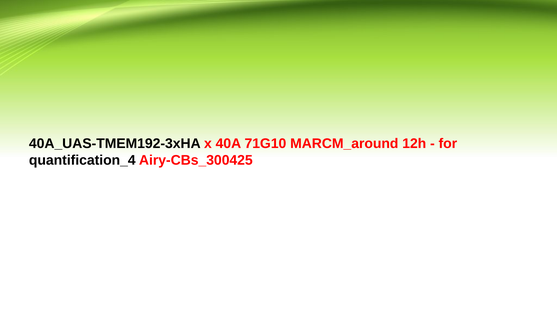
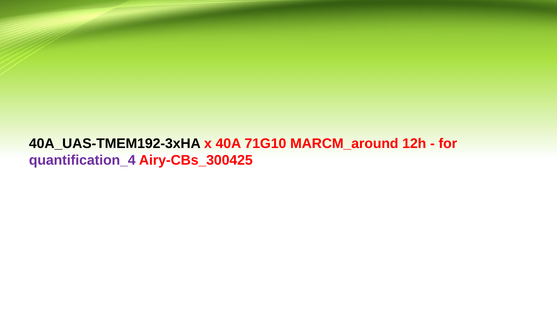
quantification_4 colour: black -> purple
